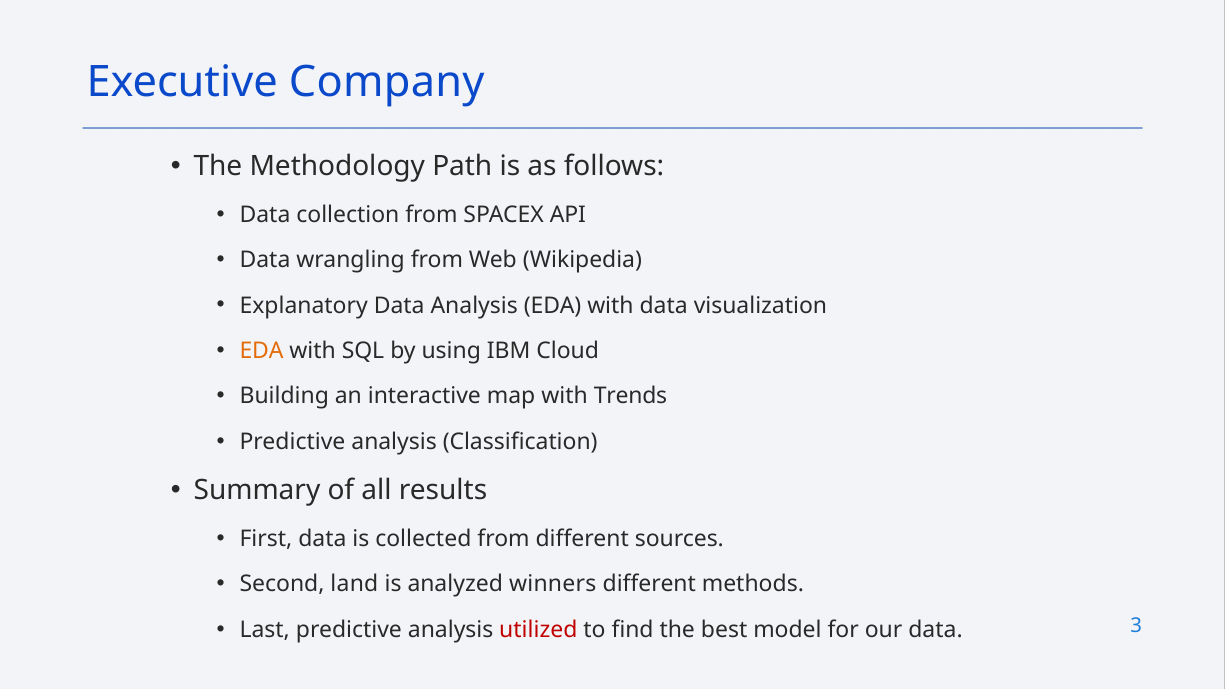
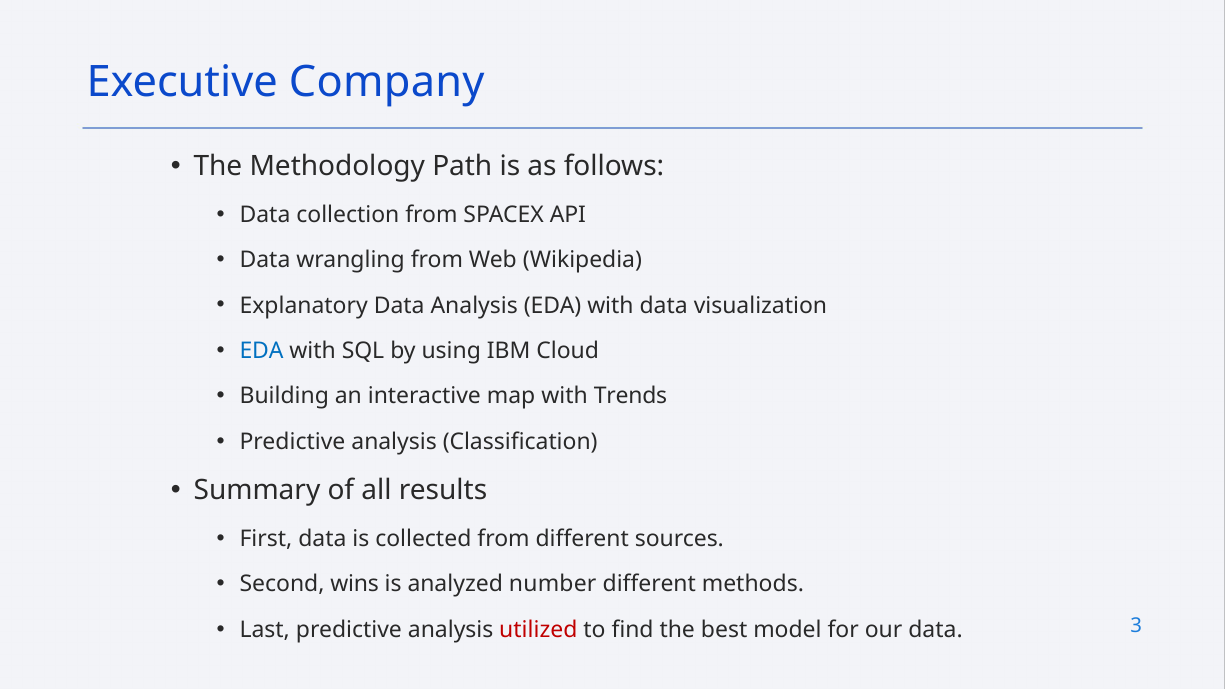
EDA at (262, 351) colour: orange -> blue
land: land -> wins
winners: winners -> number
